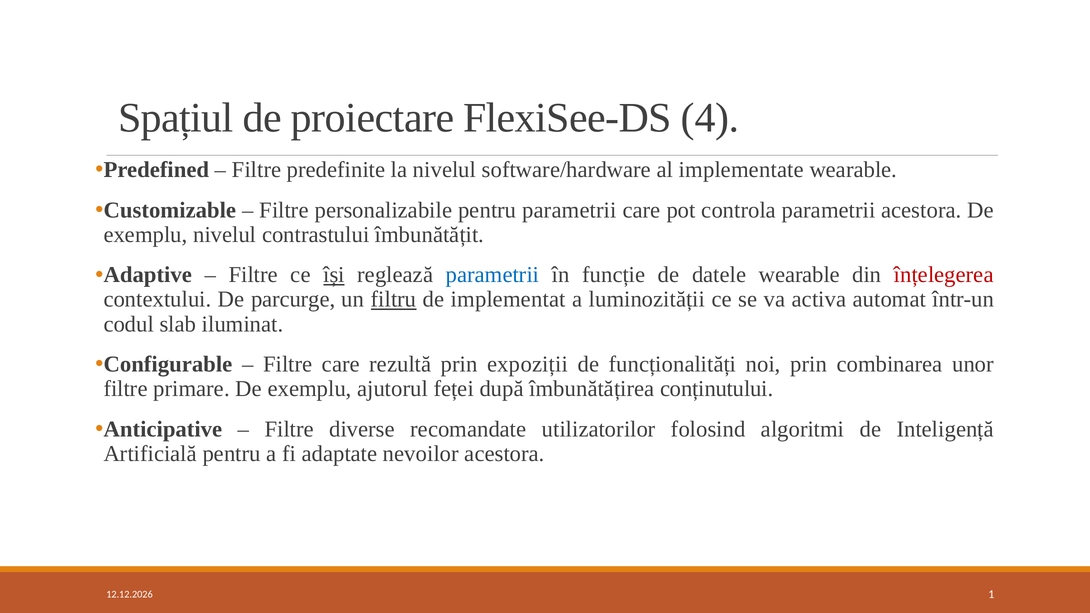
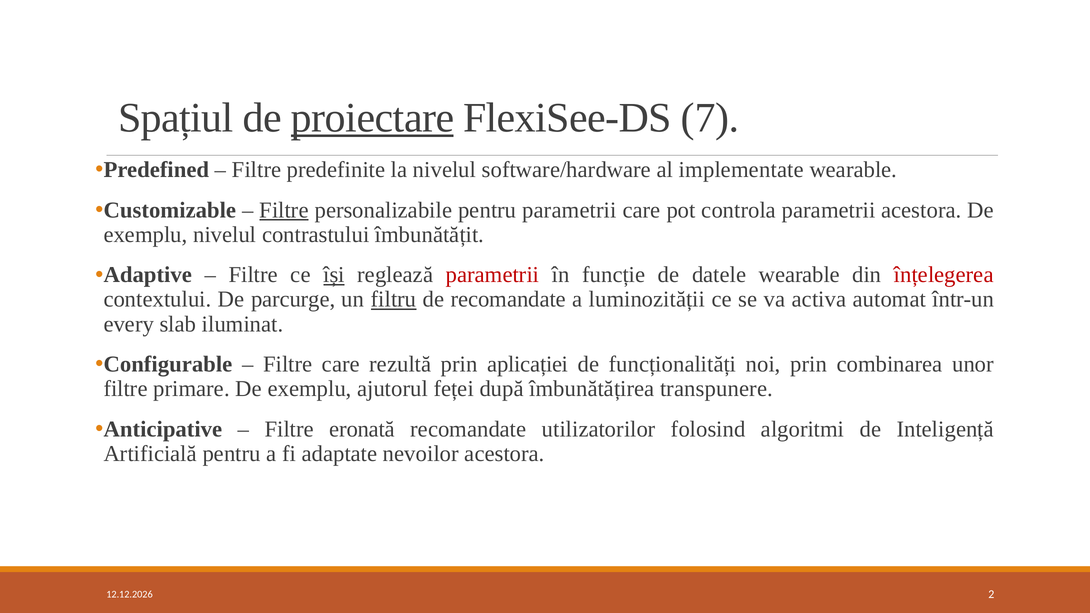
proiectare underline: none -> present
4: 4 -> 7
Filtre at (284, 210) underline: none -> present
parametrii at (492, 275) colour: blue -> red
de implementat: implementat -> recomandate
codul: codul -> every
expoziții: expoziții -> aplicației
conținutului: conținutului -> transpunere
diverse: diverse -> eronată
1: 1 -> 2
